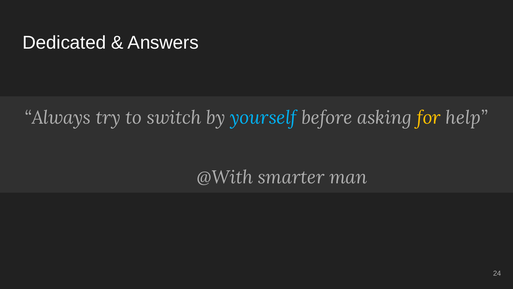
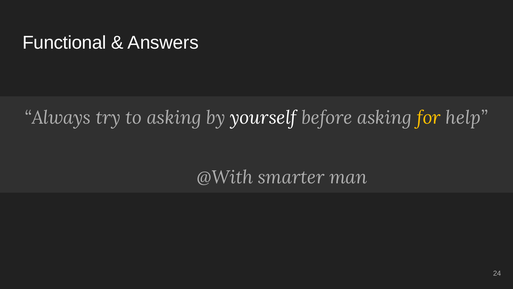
Dedicated: Dedicated -> Functional
to switch: switch -> asking
yourself colour: light blue -> white
